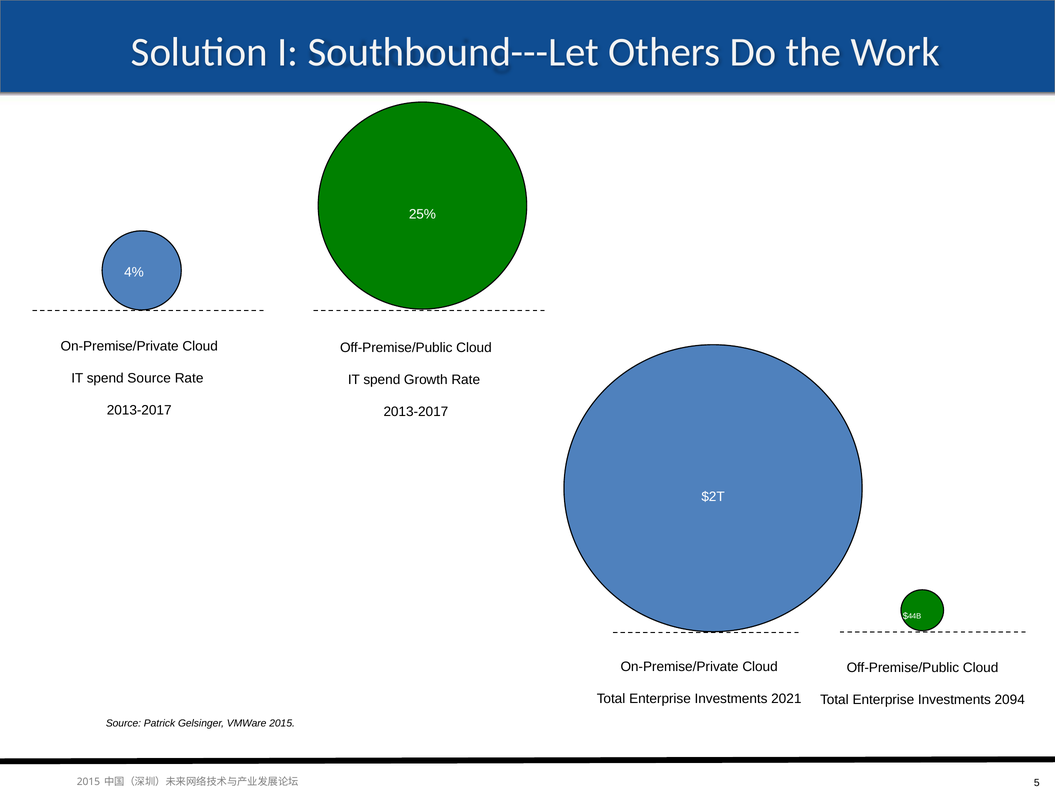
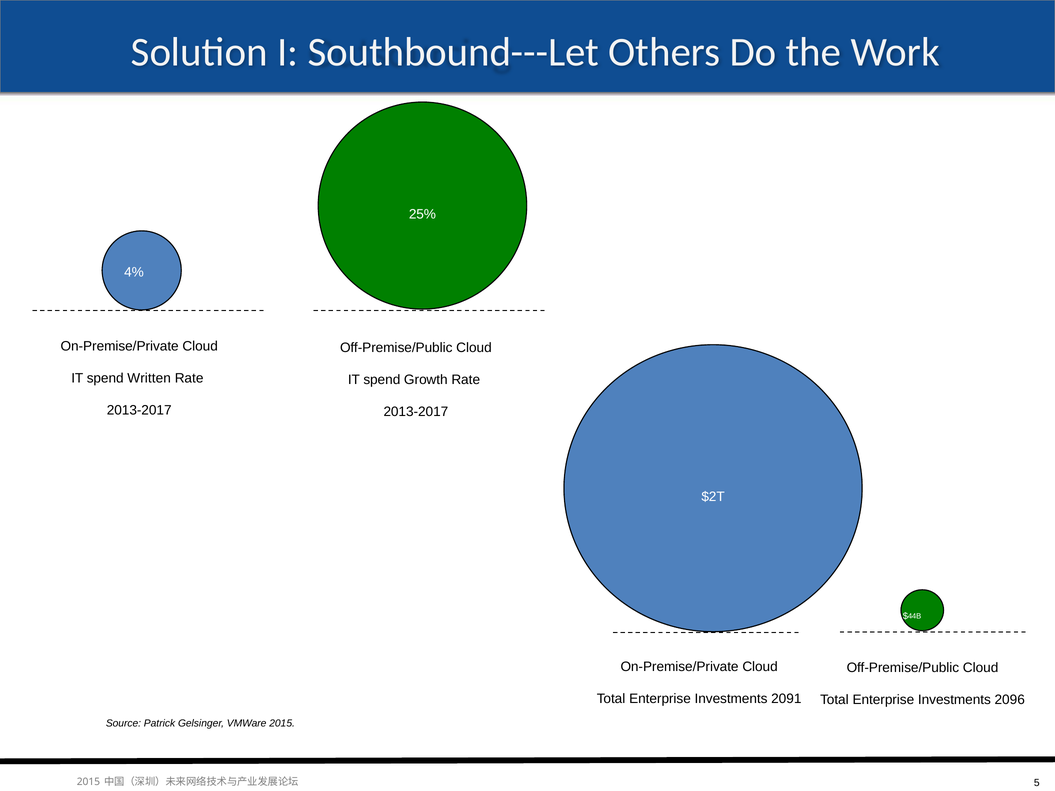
spend Source: Source -> Written
2021: 2021 -> 2091
2094: 2094 -> 2096
